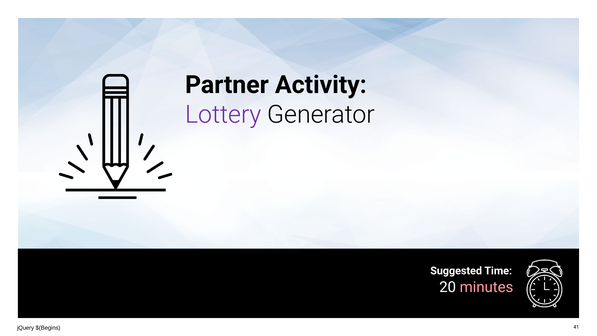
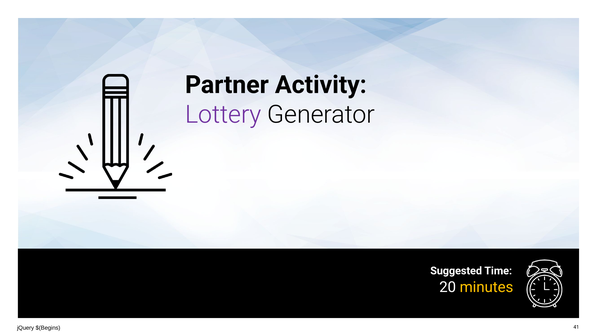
minutes colour: pink -> yellow
